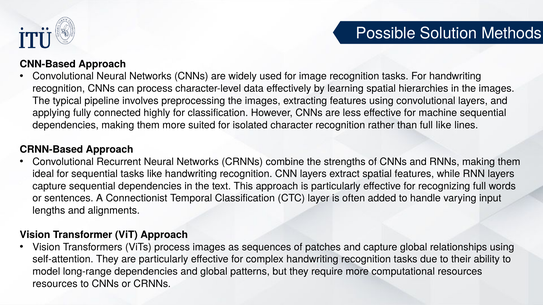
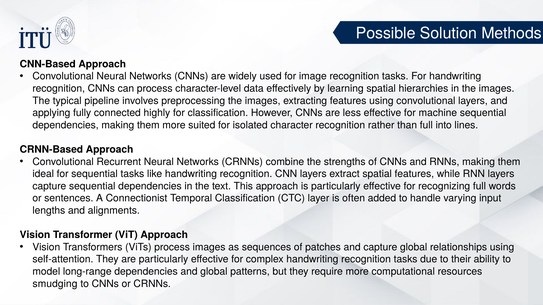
full like: like -> into
resources at (55, 284): resources -> smudging
